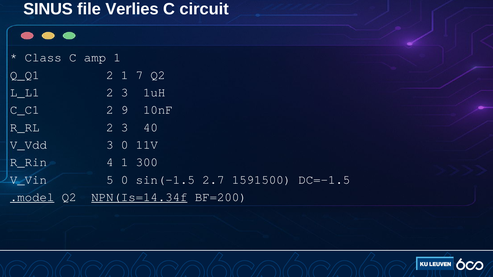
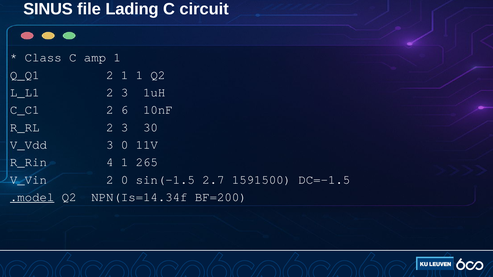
Verlies: Verlies -> Lading
1 7: 7 -> 1
9: 9 -> 6
40: 40 -> 30
300: 300 -> 265
V_Vin 5: 5 -> 2
NPN(Is=14.34f underline: present -> none
